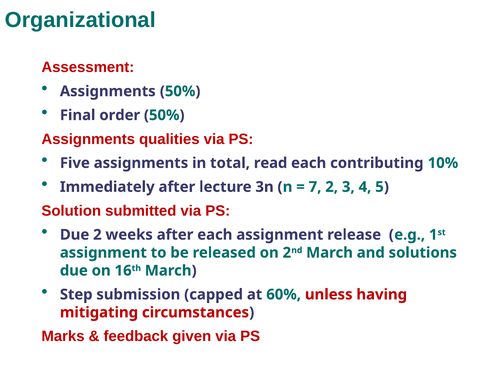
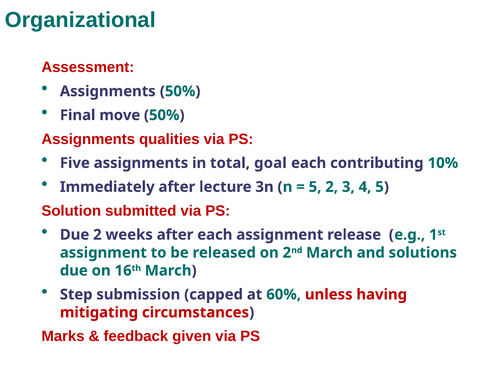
order: order -> move
read: read -> goal
7 at (315, 187): 7 -> 5
